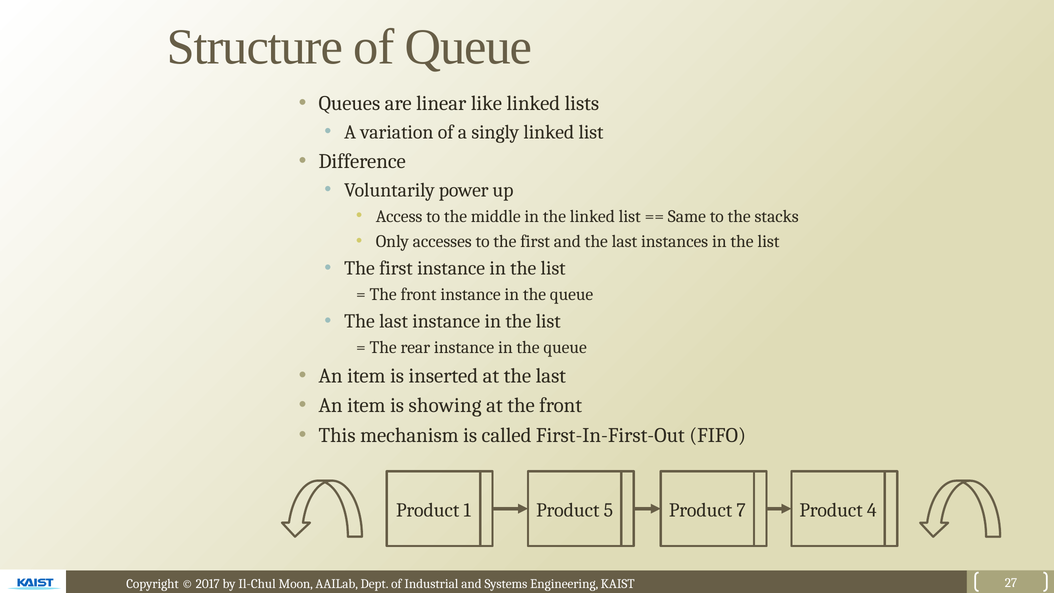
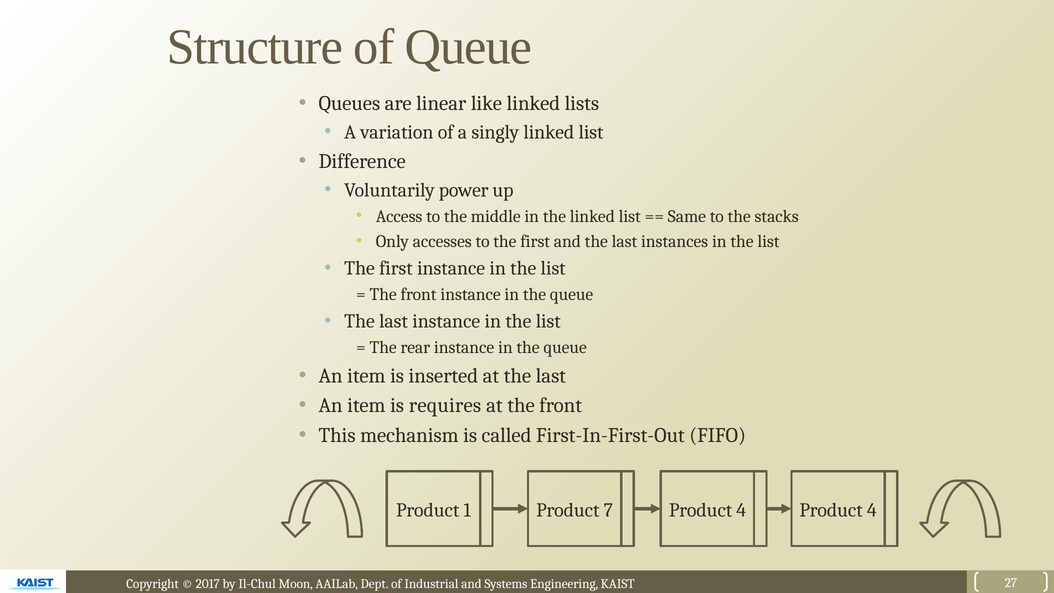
showing: showing -> requires
5: 5 -> 7
7 at (741, 510): 7 -> 4
